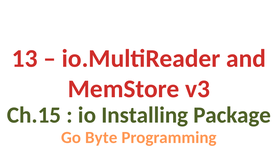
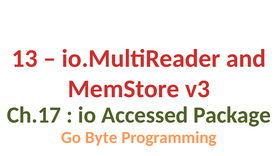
Ch.15: Ch.15 -> Ch.17
Installing: Installing -> Accessed
